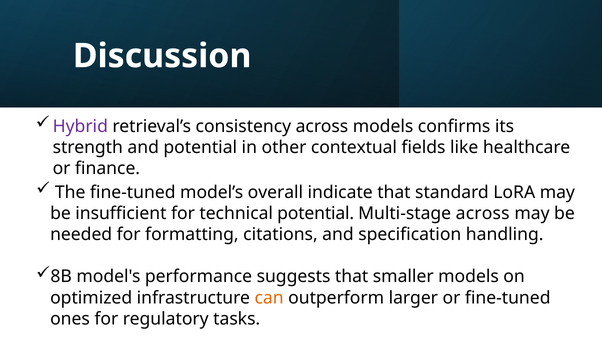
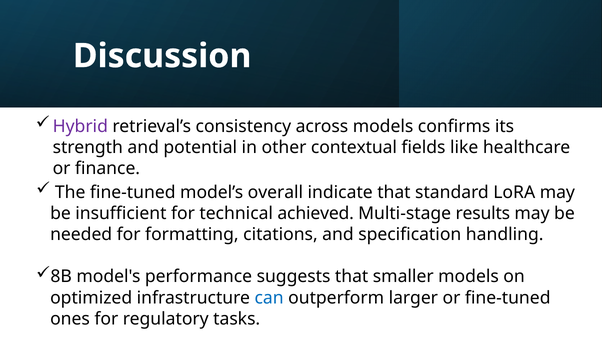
technical potential: potential -> achieved
Multi-stage across: across -> results
can colour: orange -> blue
